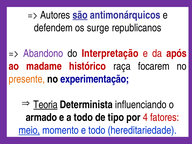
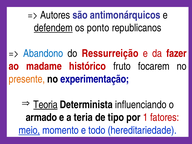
são underline: present -> none
defendem underline: none -> present
surge: surge -> ponto
Abandono colour: purple -> blue
Interpretação: Interpretação -> Ressurreição
após: após -> fazer
raça: raça -> fruto
a todo: todo -> teria
4: 4 -> 1
